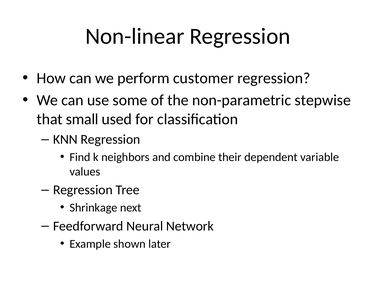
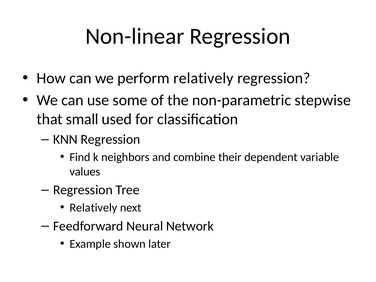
perform customer: customer -> relatively
Shrinkage at (94, 208): Shrinkage -> Relatively
